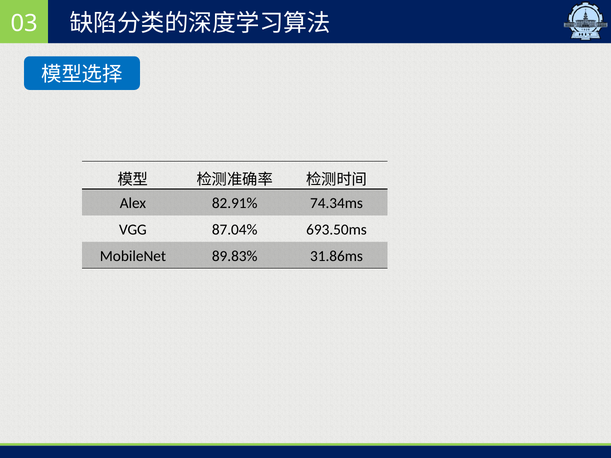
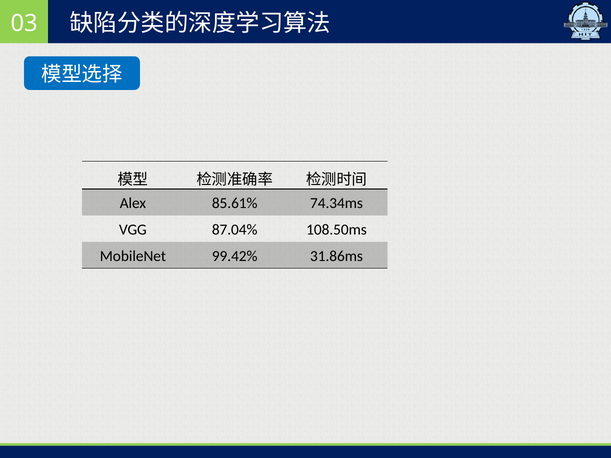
82.91%: 82.91% -> 85.61%
693.50ms: 693.50ms -> 108.50ms
89.83%: 89.83% -> 99.42%
